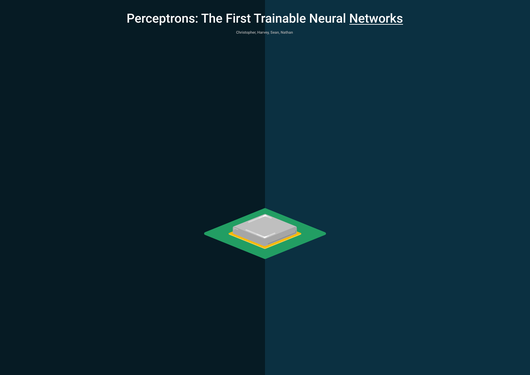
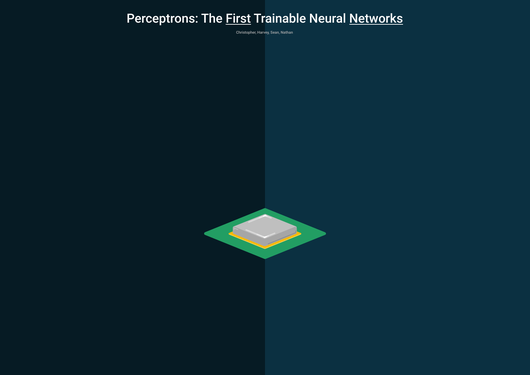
First underline: none -> present
